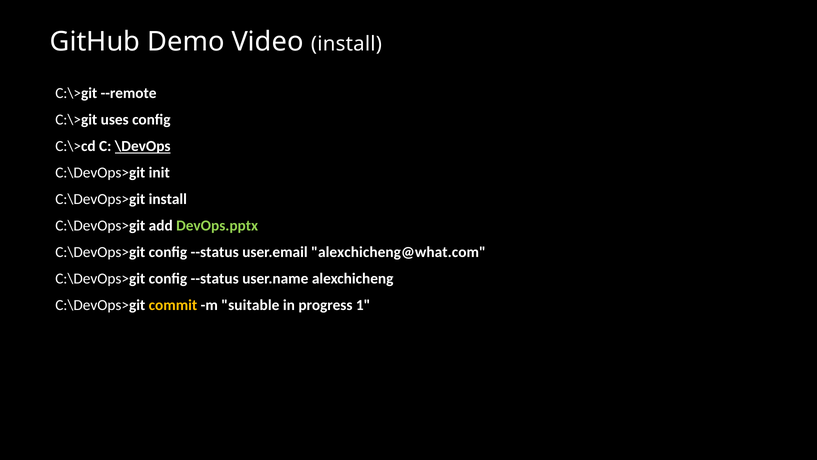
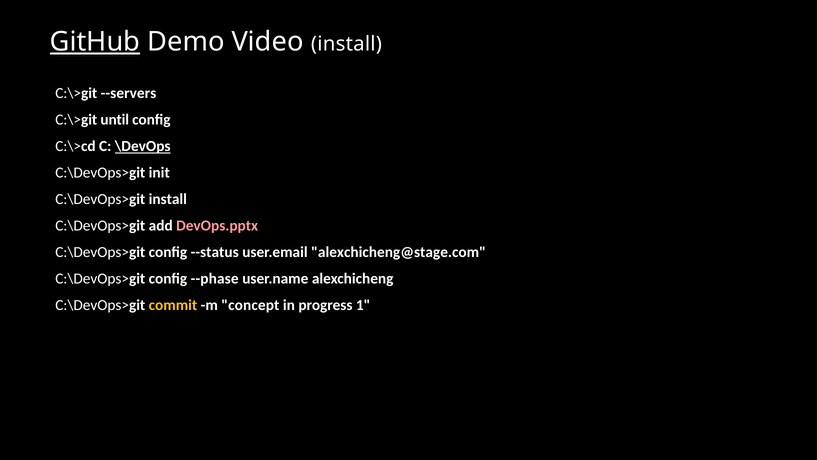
GitHub underline: none -> present
--remote: --remote -> --servers
uses: uses -> until
DevOps.pptx colour: light green -> pink
alexchicheng@what.com: alexchicheng@what.com -> alexchicheng@stage.com
--status at (215, 278): --status -> --phase
suitable: suitable -> concept
